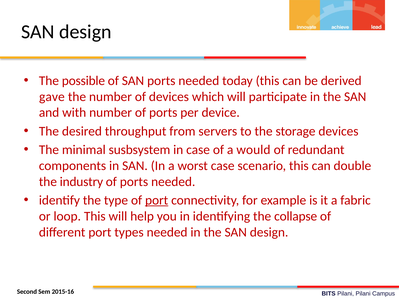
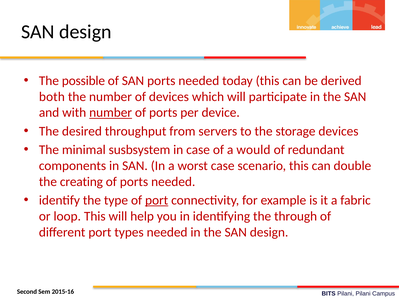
gave: gave -> both
number at (111, 113) underline: none -> present
industry: industry -> creating
collapse: collapse -> through
